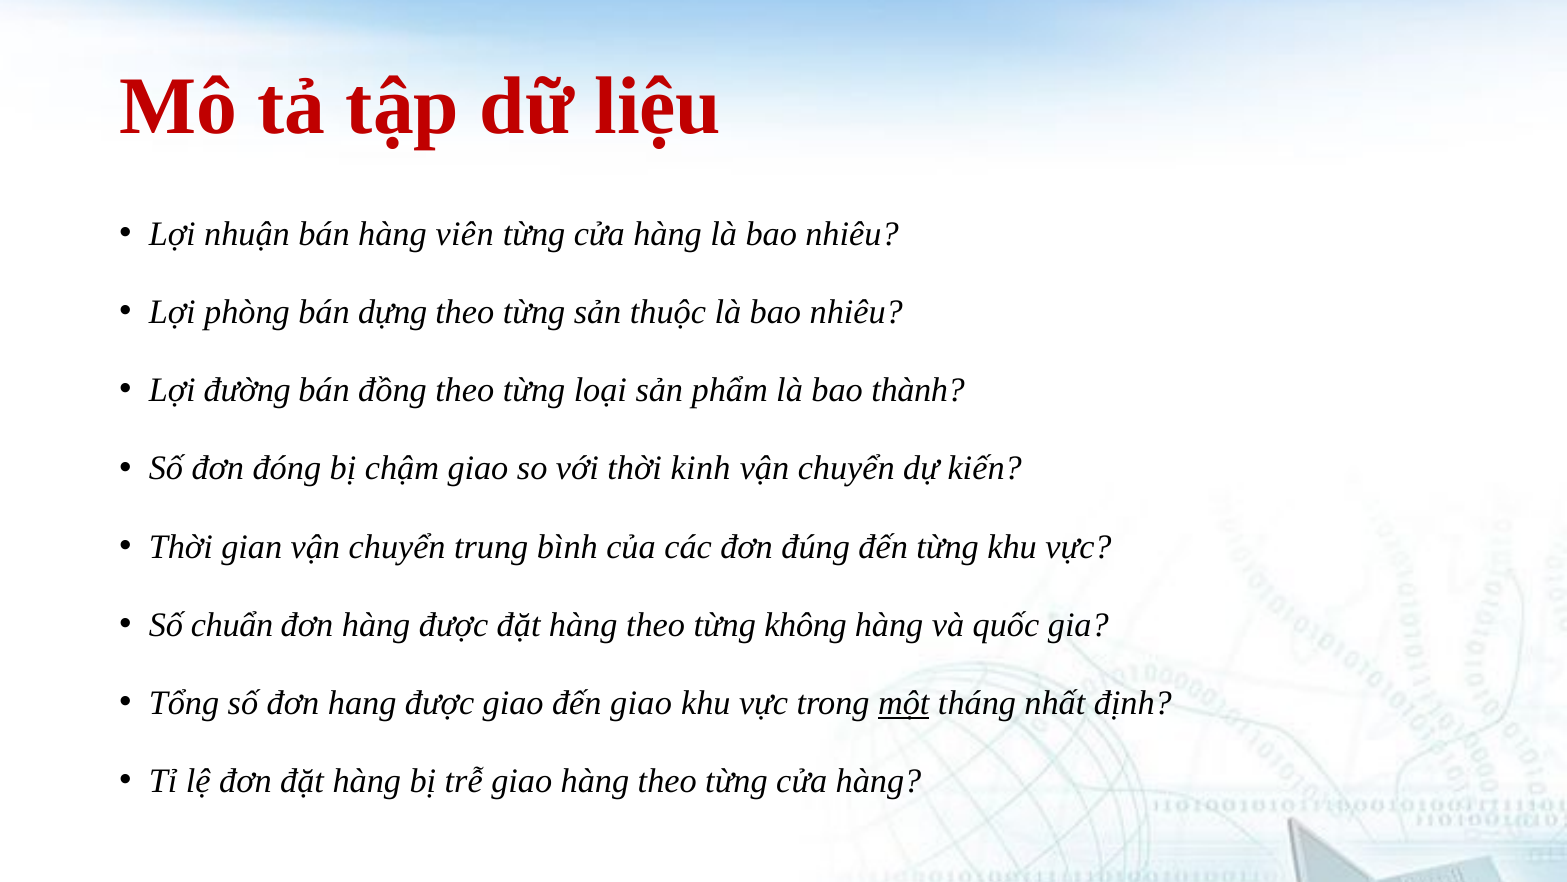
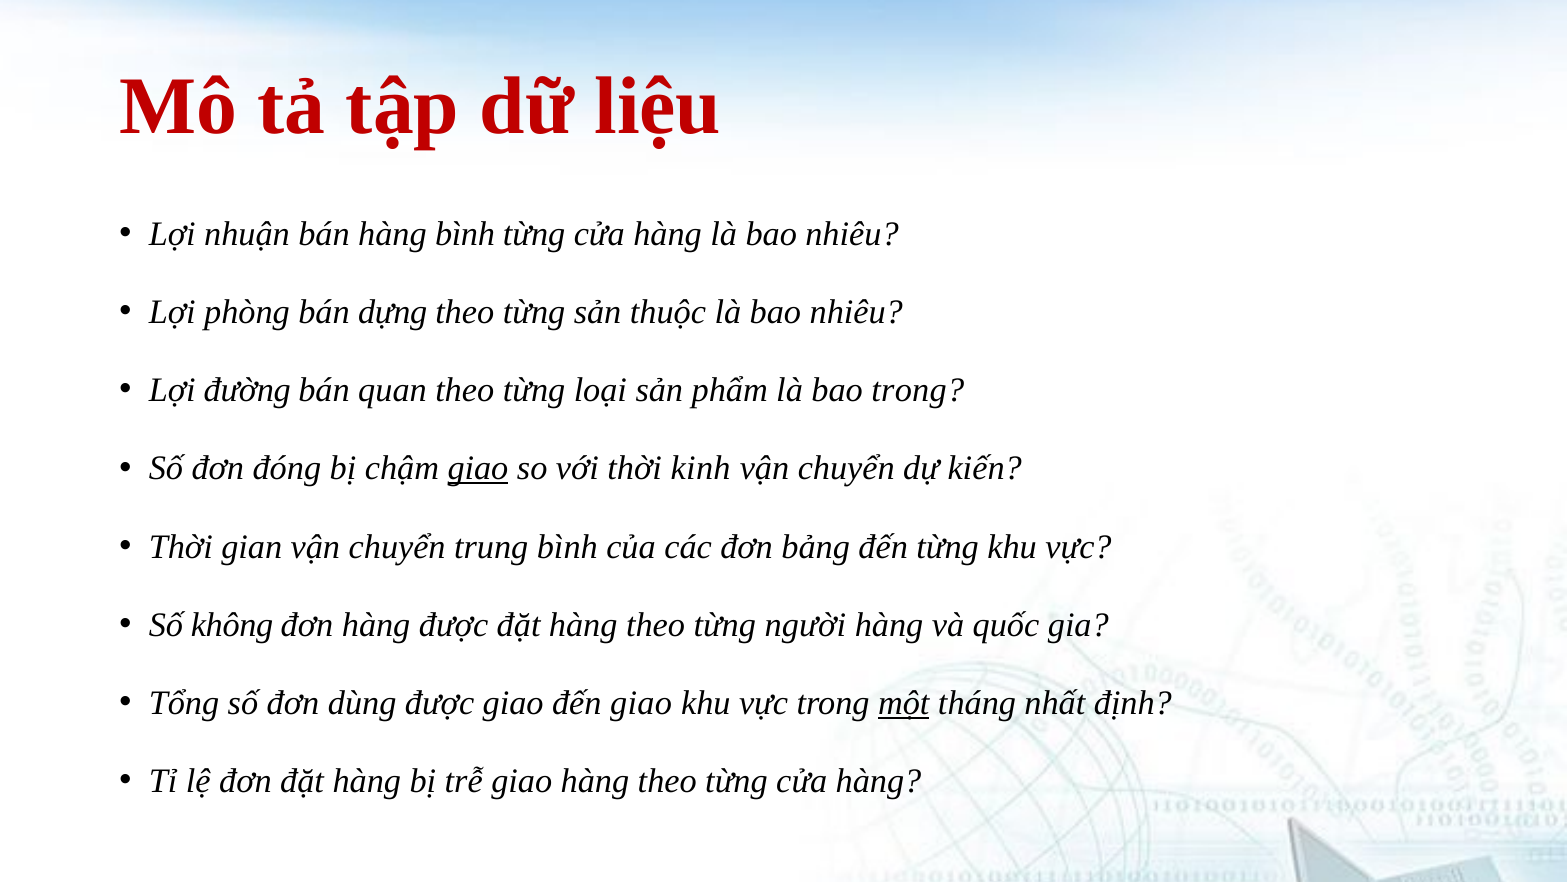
hàng viên: viên -> bình
đồng: đồng -> quan
bao thành: thành -> trong
giao at (478, 468) underline: none -> present
đúng: đúng -> bảng
chuẩn: chuẩn -> không
không: không -> người
hang: hang -> dùng
